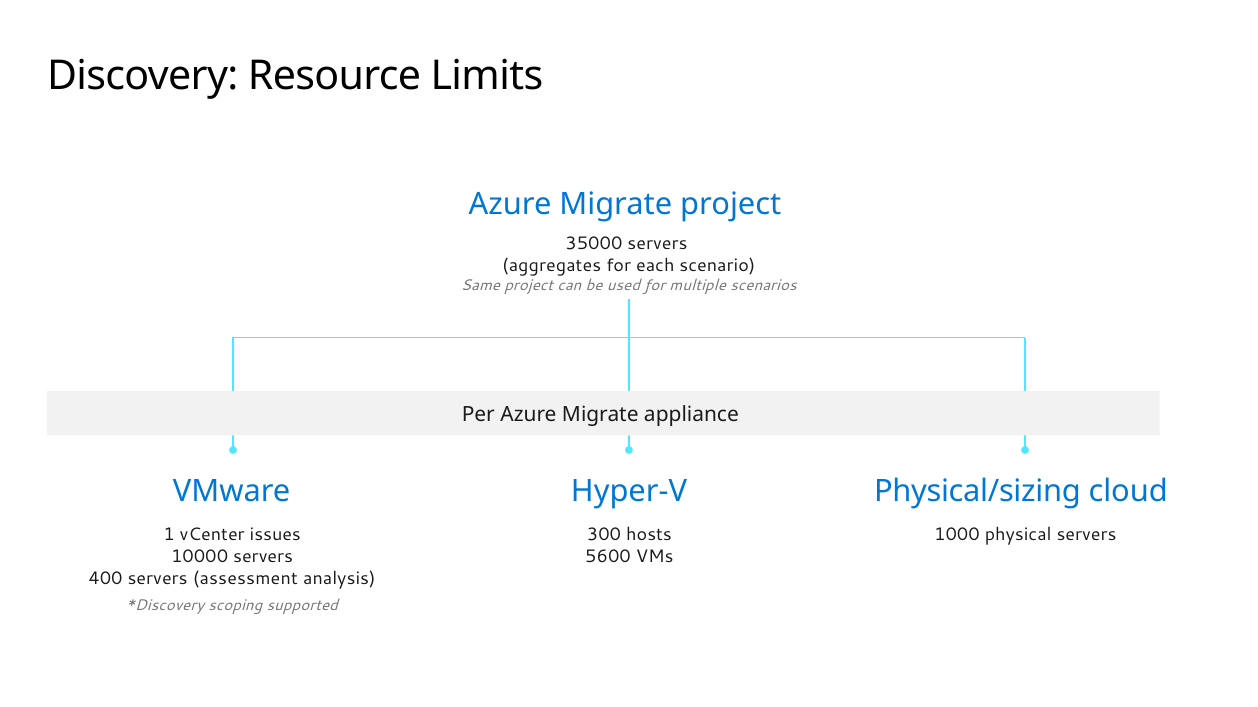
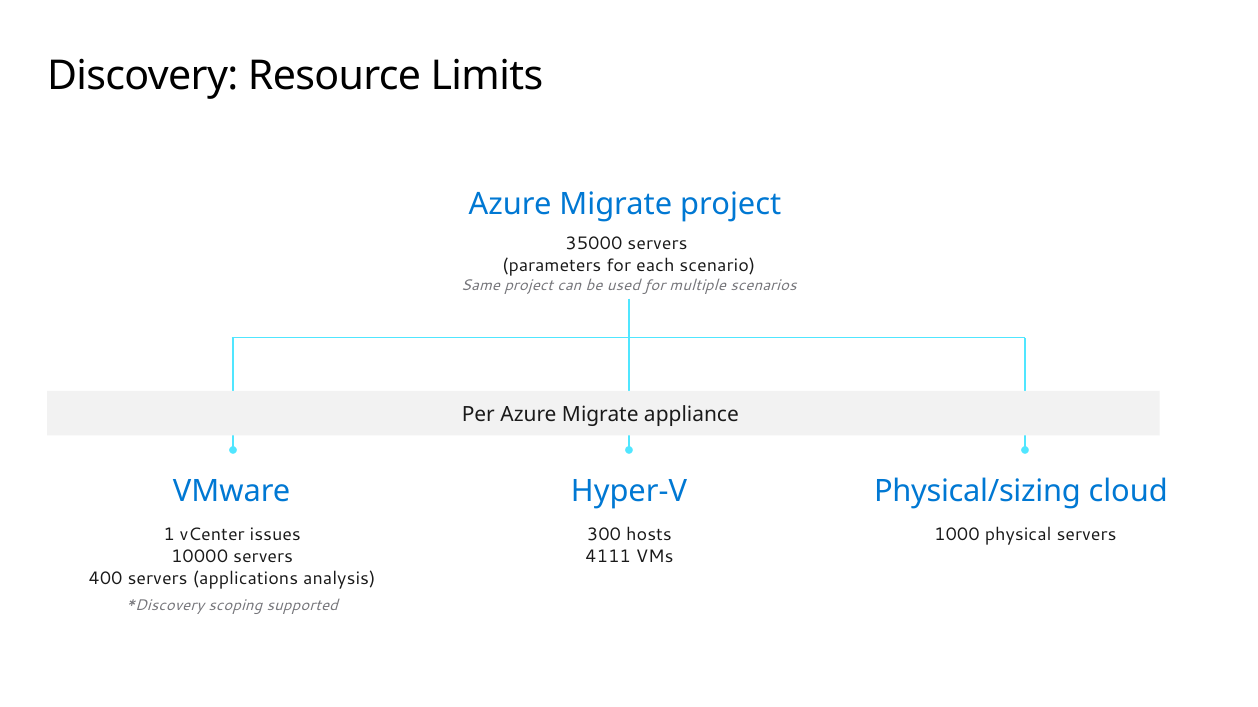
aggregates: aggregates -> parameters
5600: 5600 -> 4111
assessment: assessment -> applications
